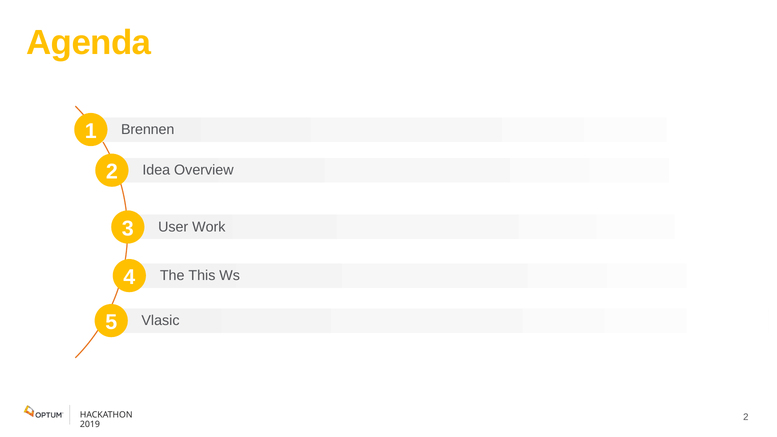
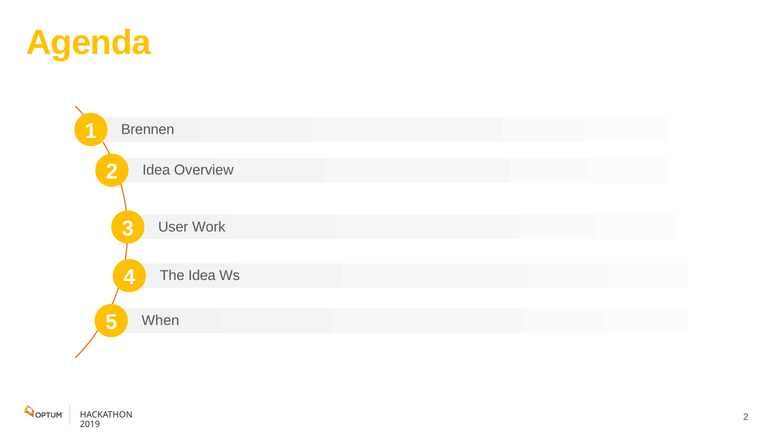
The This: This -> Idea
Vlasic: Vlasic -> When
